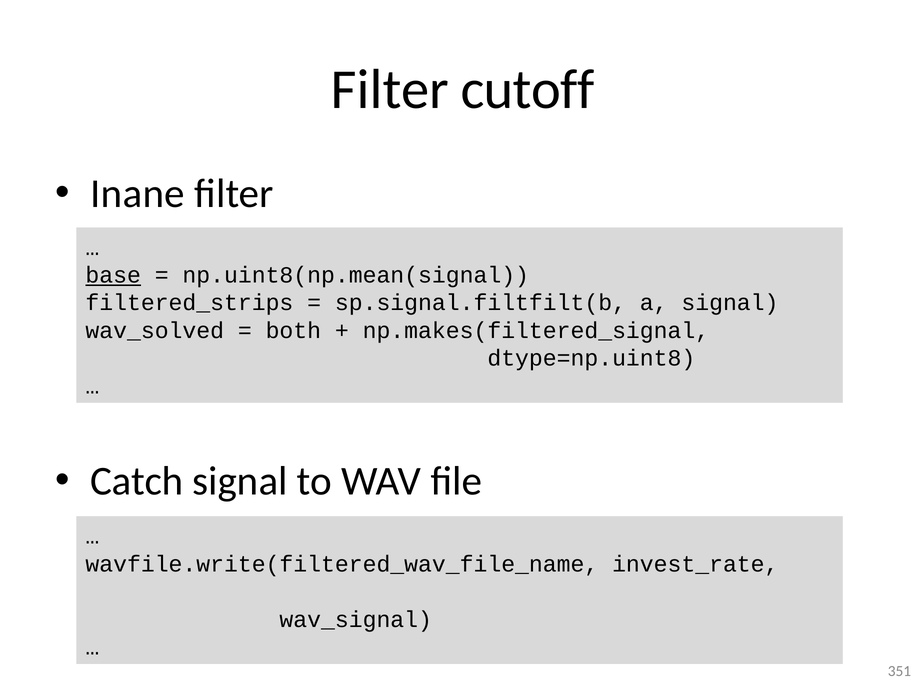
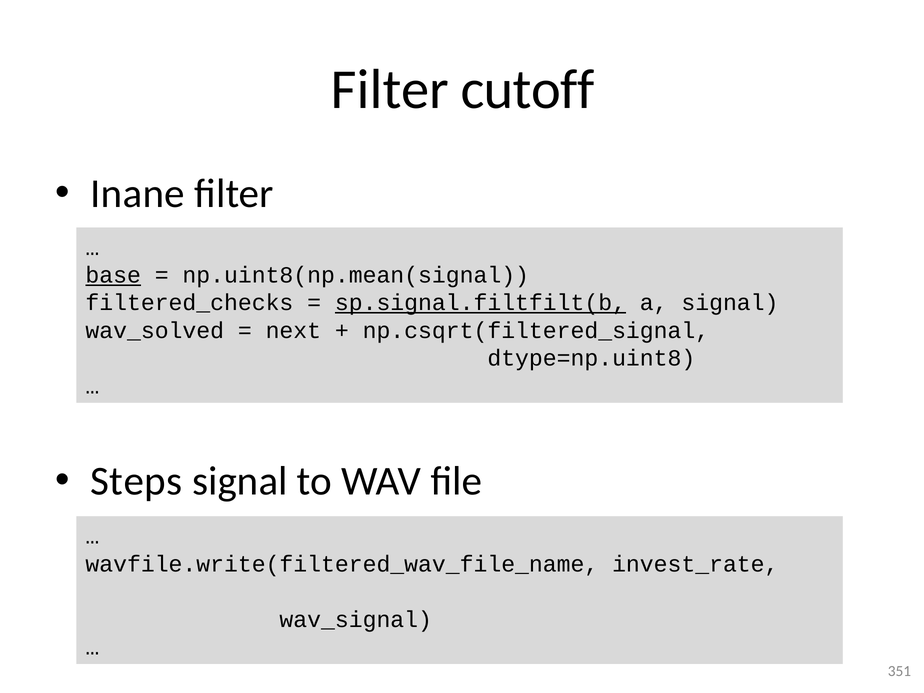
filtered_strips: filtered_strips -> filtered_checks
sp.signal.filtfilt(b underline: none -> present
both: both -> next
np.makes(filtered_signal: np.makes(filtered_signal -> np.csqrt(filtered_signal
Catch: Catch -> Steps
